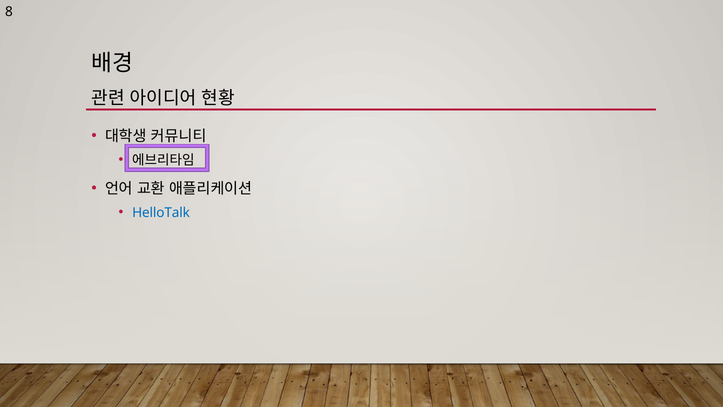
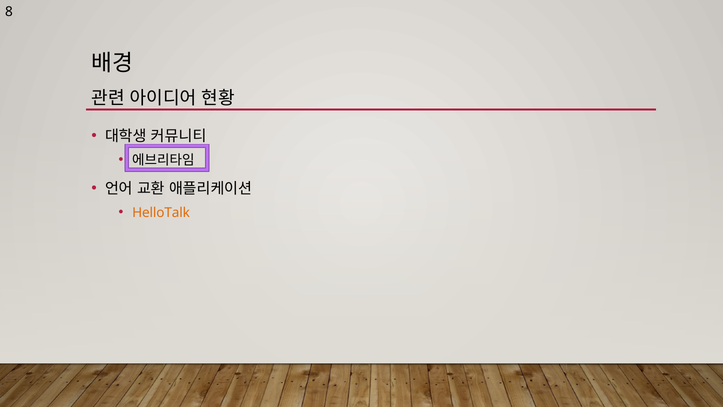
HelloTalk colour: blue -> orange
